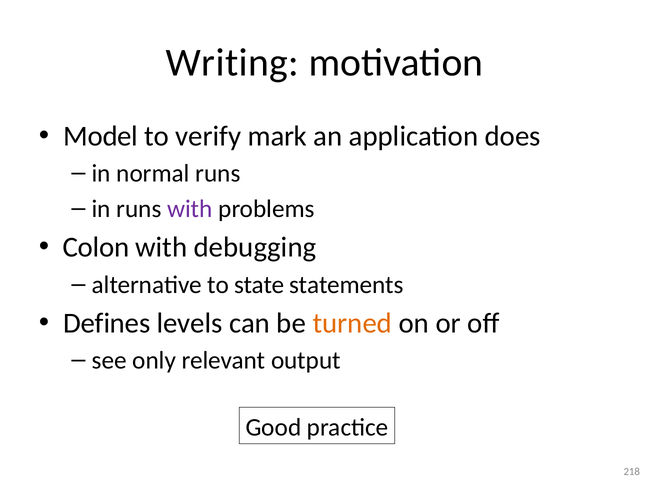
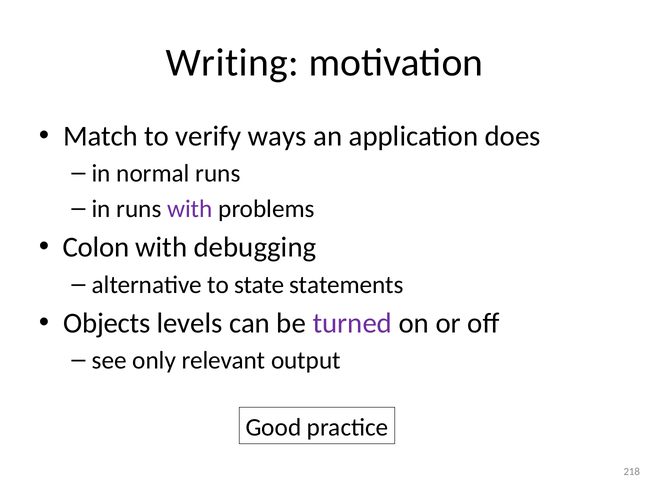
Model: Model -> Match
mark: mark -> ways
Defines: Defines -> Objects
turned colour: orange -> purple
